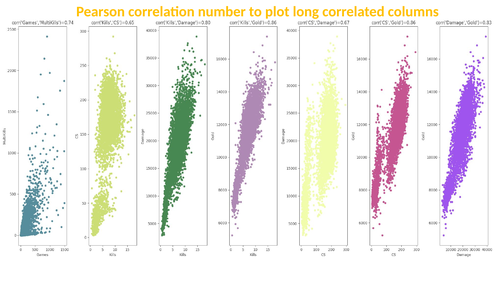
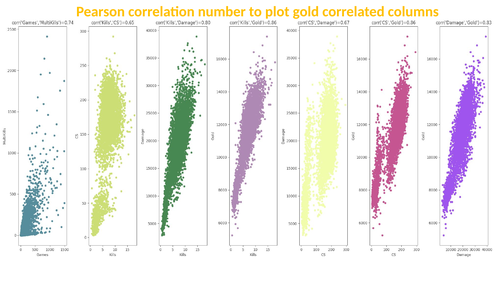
long: long -> gold
